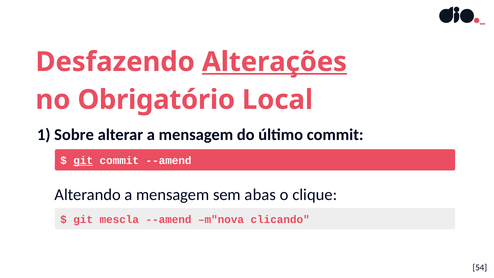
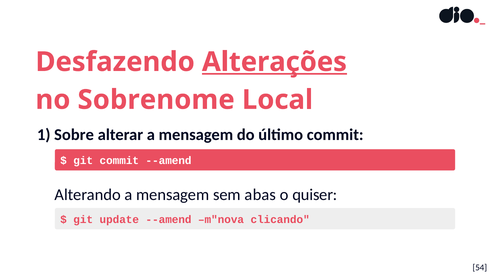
Obrigatório: Obrigatório -> Sobrenome
git at (83, 161) underline: present -> none
clique: clique -> quiser
mescla: mescla -> update
